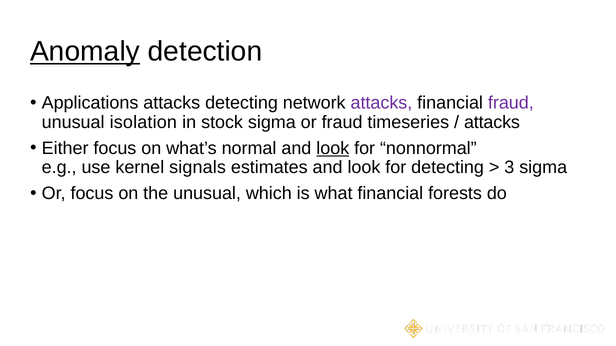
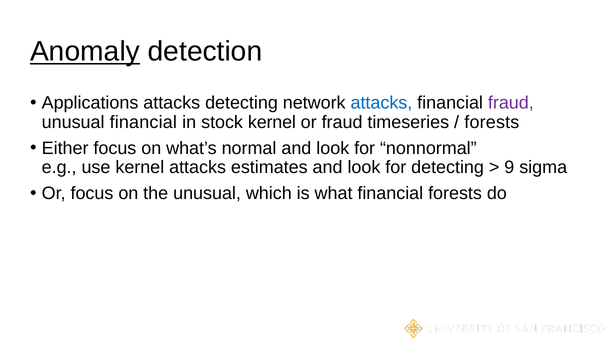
attacks at (381, 103) colour: purple -> blue
unusual isolation: isolation -> financial
stock sigma: sigma -> kernel
attacks at (492, 123): attacks -> forests
look at (333, 148) underline: present -> none
kernel signals: signals -> attacks
3: 3 -> 9
